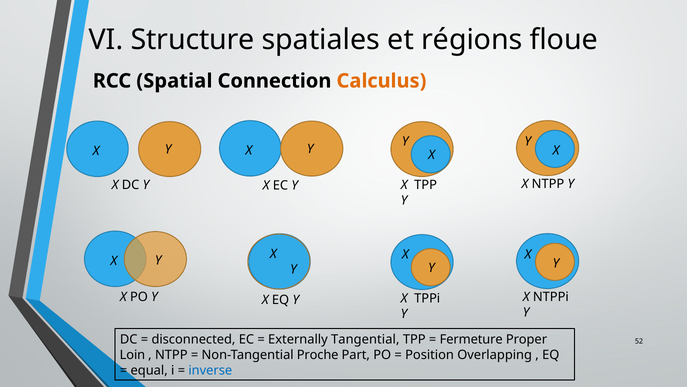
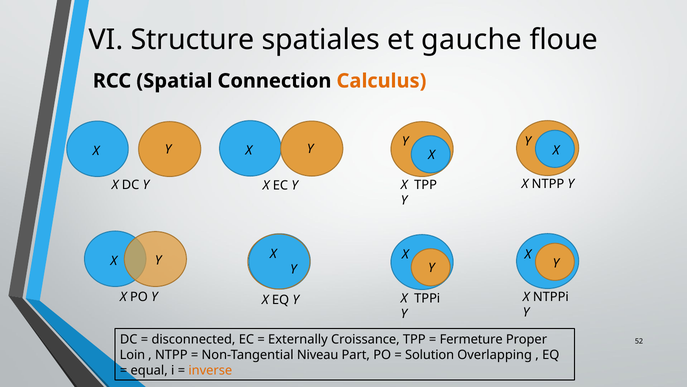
régions: régions -> gauche
Tangential: Tangential -> Croissance
Proche: Proche -> Niveau
Position: Position -> Solution
inverse colour: blue -> orange
